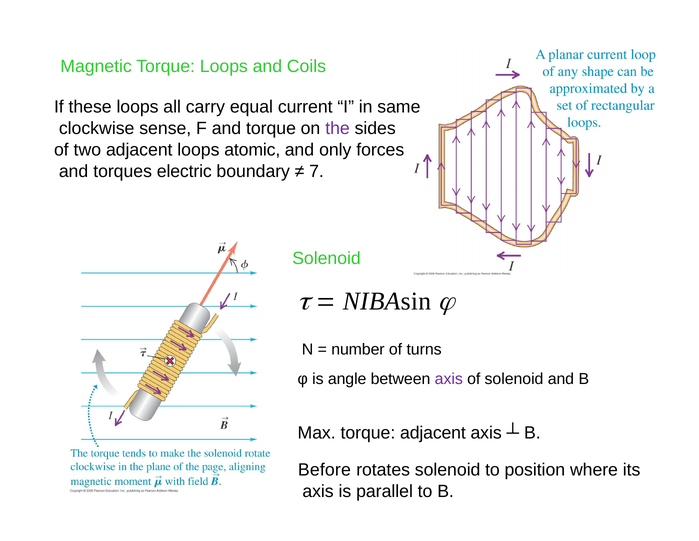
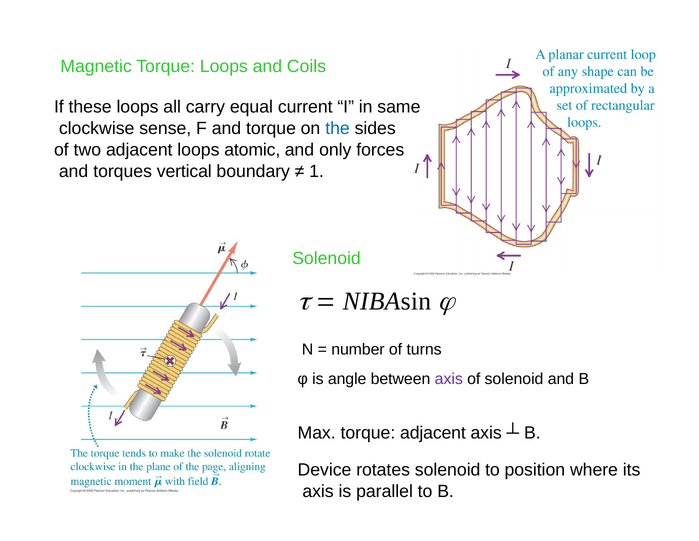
the colour: purple -> blue
electric: electric -> vertical
7: 7 -> 1
Before: Before -> Device
